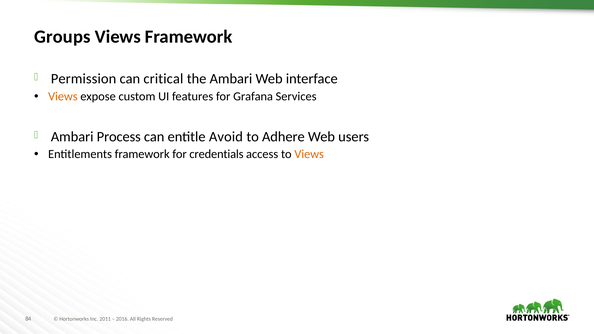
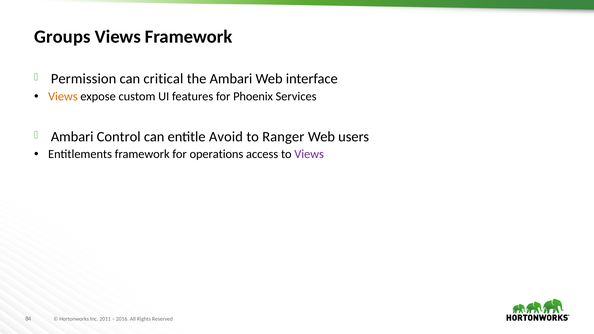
Grafana: Grafana -> Phoenix
Process: Process -> Control
Adhere: Adhere -> Ranger
credentials: credentials -> operations
Views at (309, 154) colour: orange -> purple
